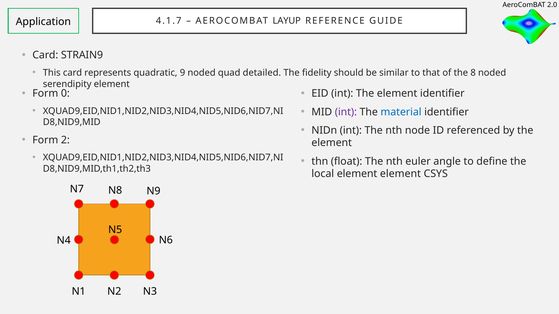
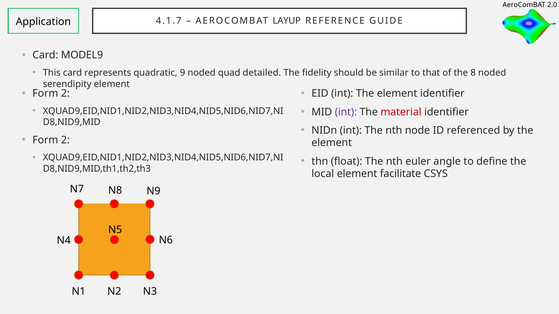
STRAIN9: STRAIN9 -> MODEL9
0 at (65, 94): 0 -> 2
material colour: blue -> red
element element: element -> facilitate
